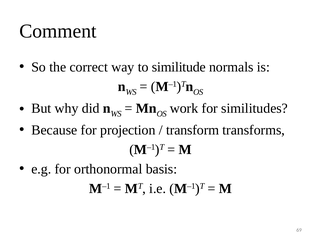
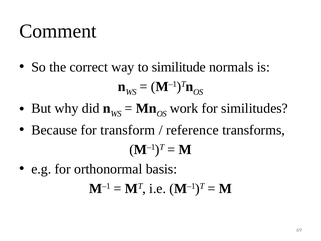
projection: projection -> transform
transform: transform -> reference
